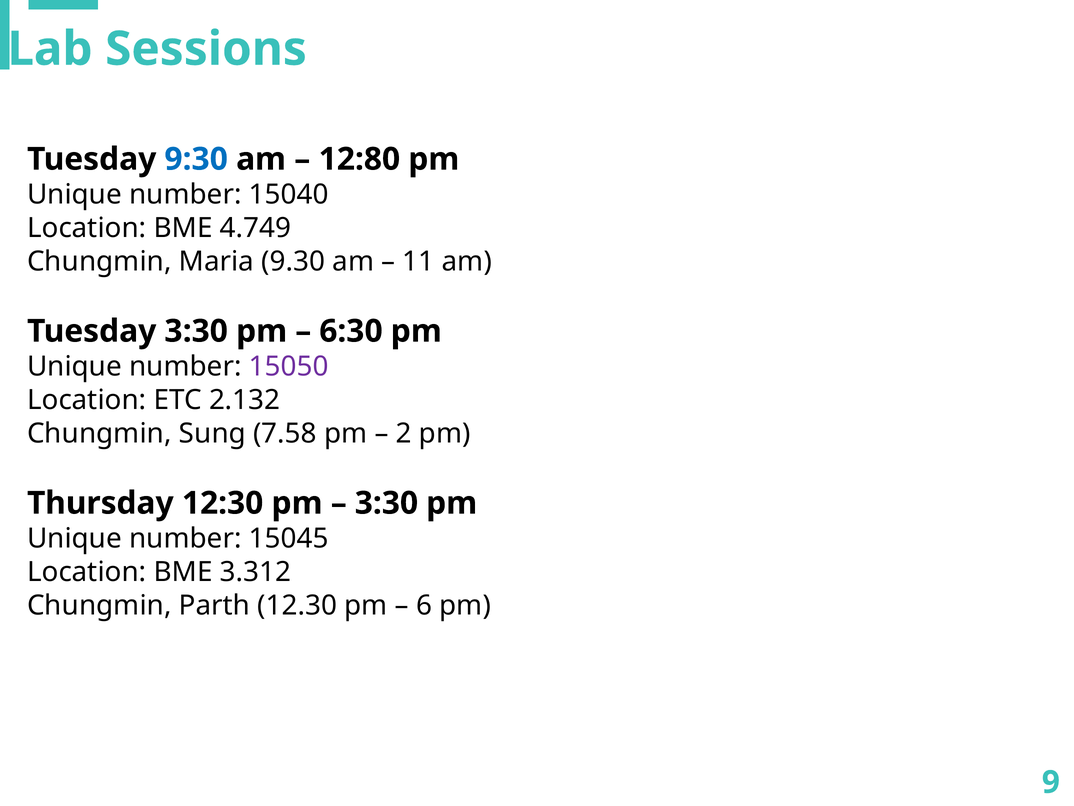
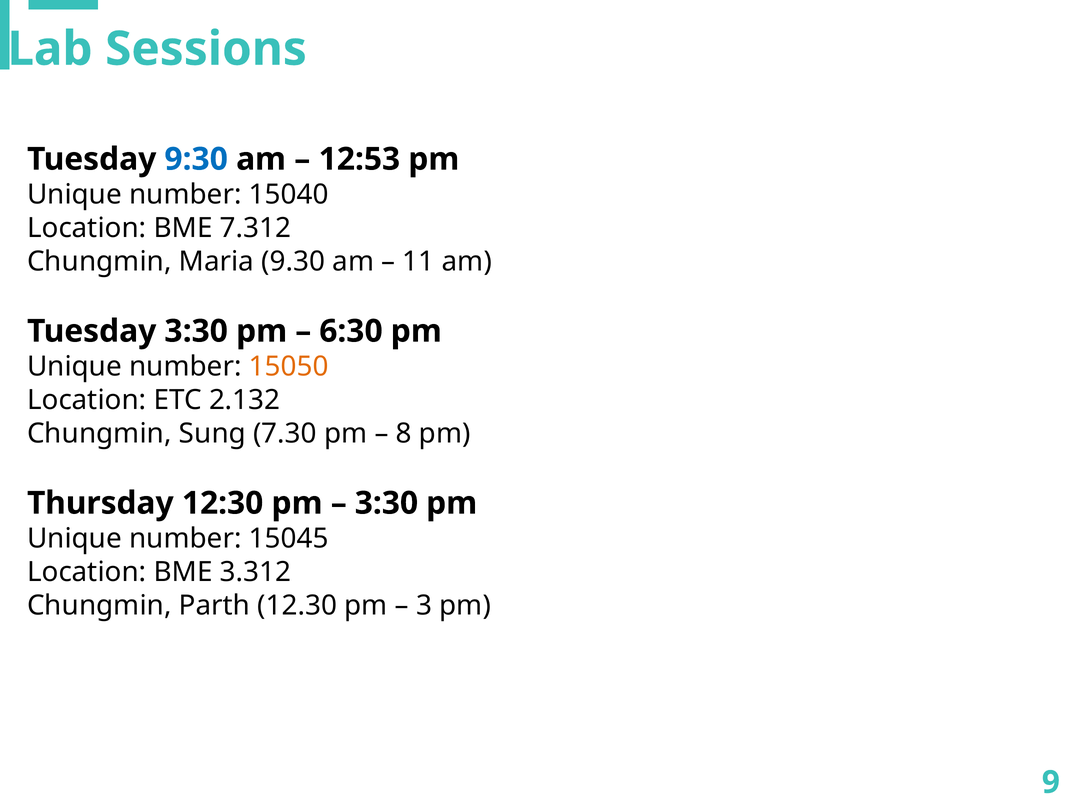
12:80: 12:80 -> 12:53
4.749: 4.749 -> 7.312
15050 colour: purple -> orange
7.58: 7.58 -> 7.30
2: 2 -> 8
6: 6 -> 3
